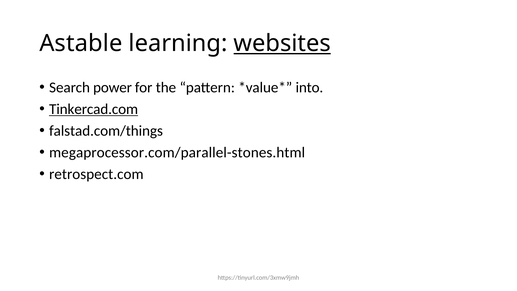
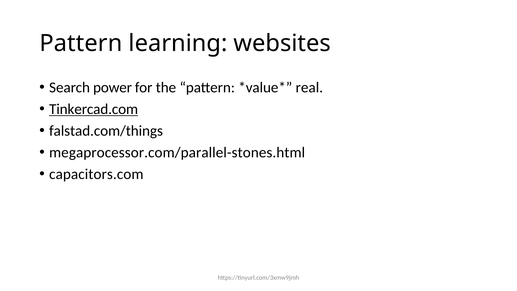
Astable at (81, 43): Astable -> Pattern
websites underline: present -> none
into: into -> real
retrospect.com: retrospect.com -> capacitors.com
